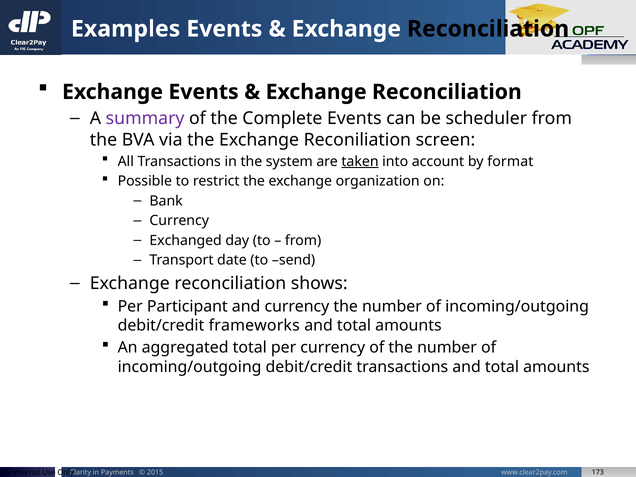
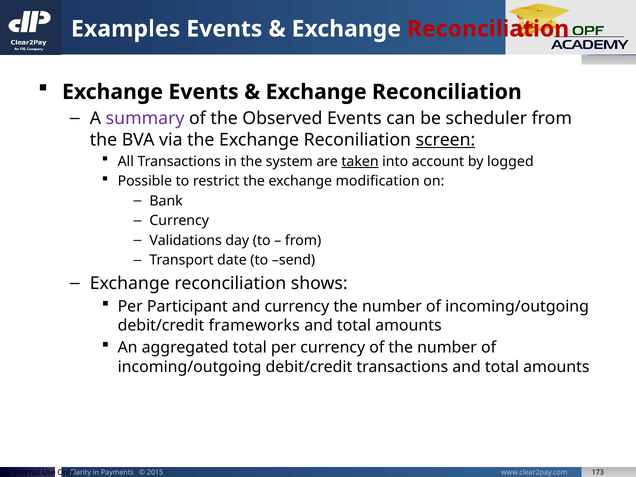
Reconciliation at (488, 29) colour: black -> red
Complete: Complete -> Observed
screen underline: none -> present
format: format -> logged
organization: organization -> modification
Exchanged: Exchanged -> Validations
